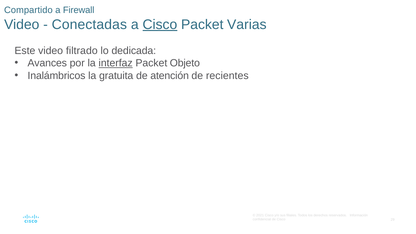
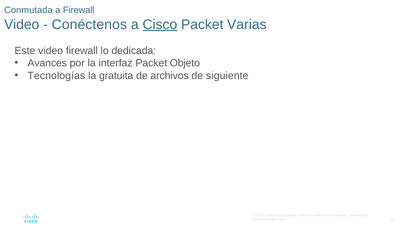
Compartido: Compartido -> Conmutada
Conectadas: Conectadas -> Conéctenos
video filtrado: filtrado -> firewall
interfaz underline: present -> none
Inalámbricos: Inalámbricos -> Tecnologías
atención: atención -> archivos
recientes: recientes -> siguiente
